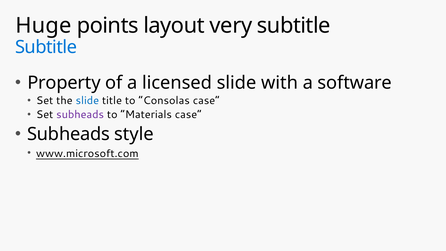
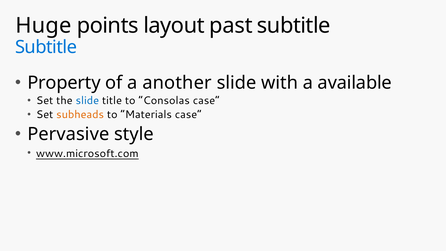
very: very -> past
licensed: licensed -> another
software: software -> available
subheads at (80, 115) colour: purple -> orange
Subheads at (69, 134): Subheads -> Pervasive
